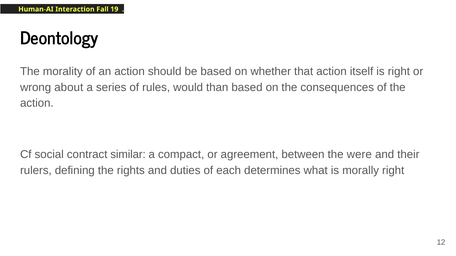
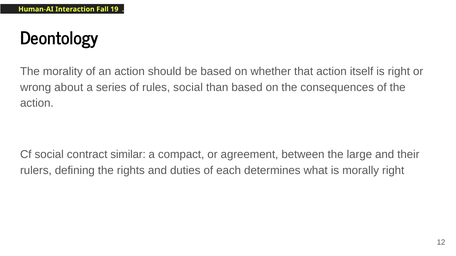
rules would: would -> social
were: were -> large
